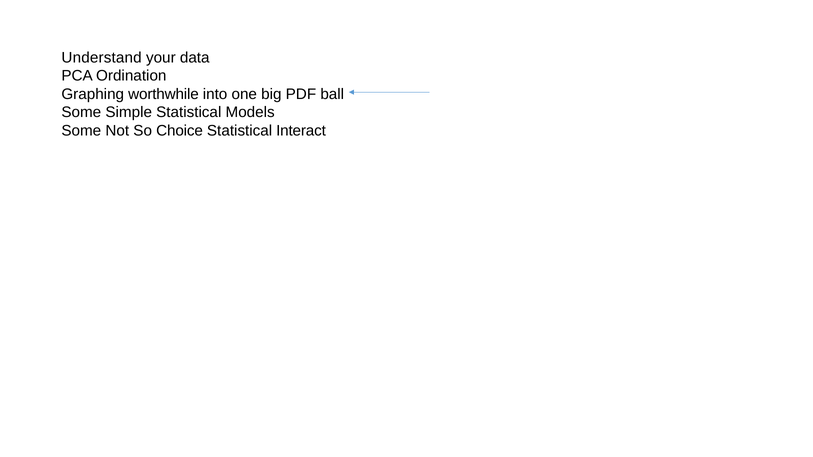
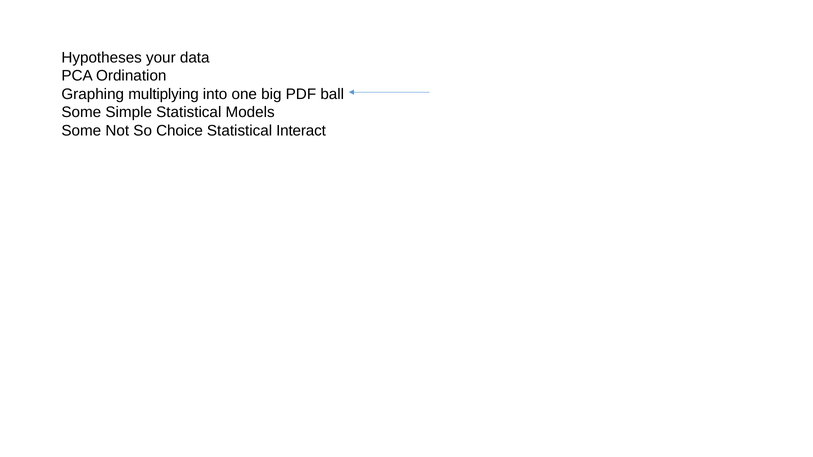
Understand: Understand -> Hypotheses
worthwhile: worthwhile -> multiplying
